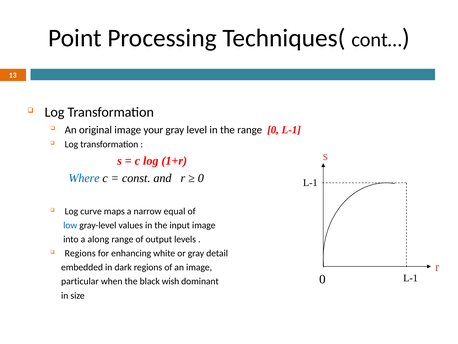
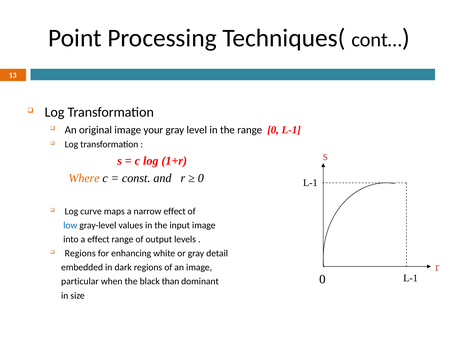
Where colour: blue -> orange
narrow equal: equal -> effect
a along: along -> effect
wish: wish -> than
